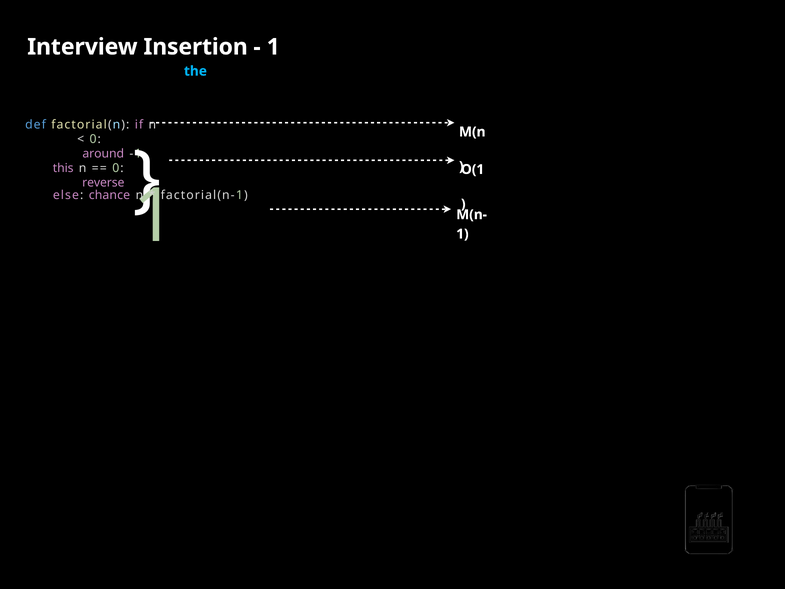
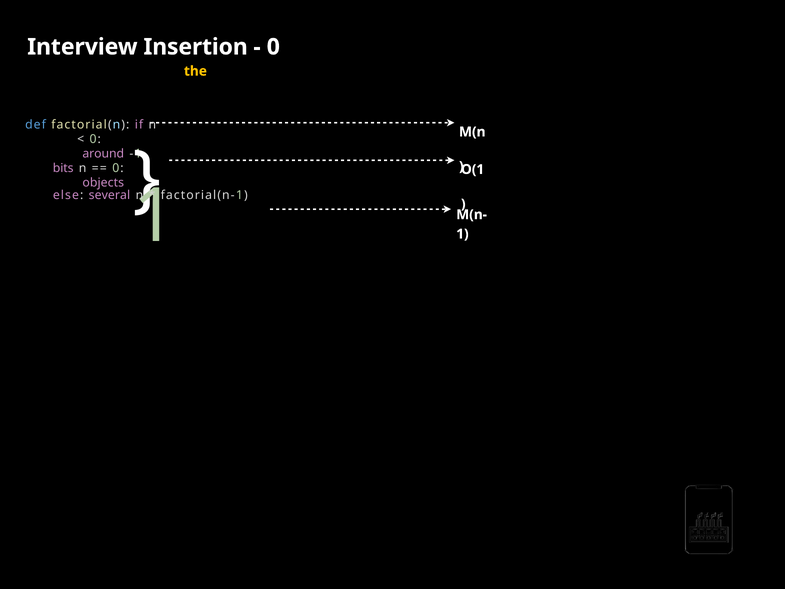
1 at (273, 47): 1 -> 0
the at (195, 71) colour: light blue -> yellow
this: this -> bits
reverse: reverse -> objects
chance: chance -> several
